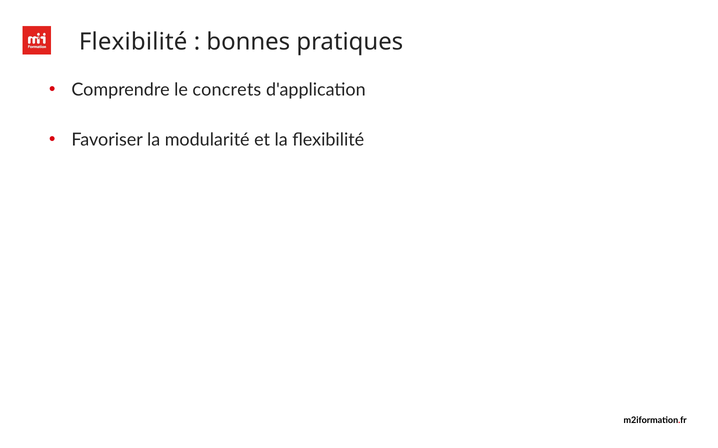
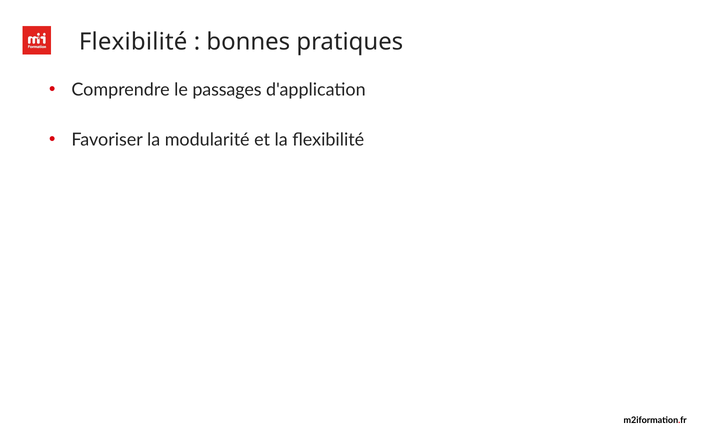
concrets: concrets -> passages
